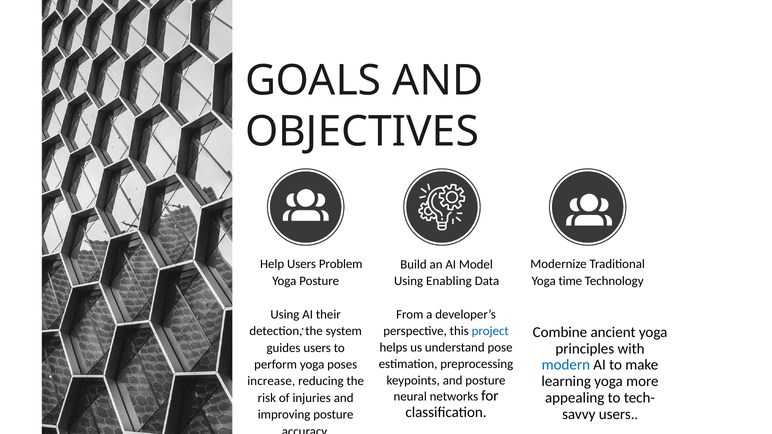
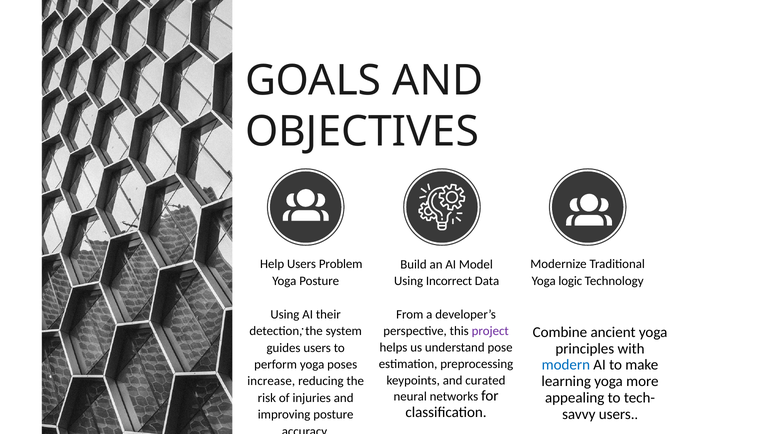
time: time -> logic
Enabling: Enabling -> Incorrect
project colour: blue -> purple
and posture: posture -> curated
